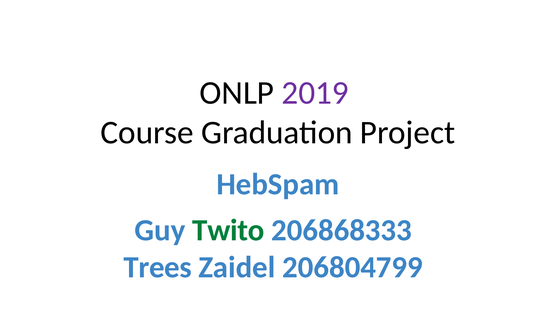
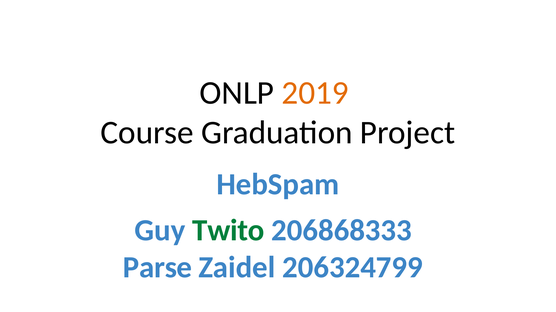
2019 colour: purple -> orange
Trees: Trees -> Parse
206804799: 206804799 -> 206324799
